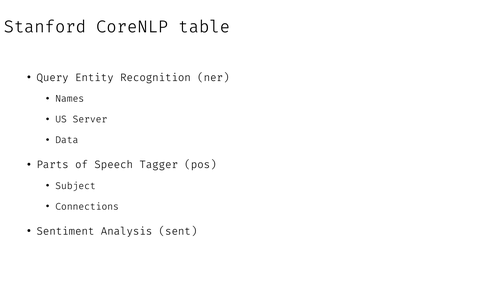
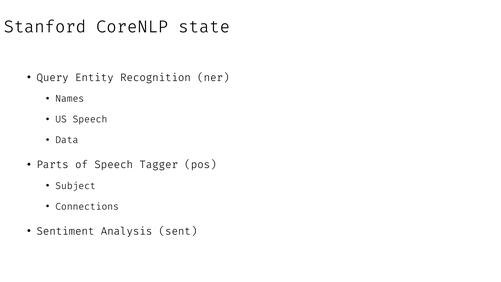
table: table -> state
US Server: Server -> Speech
